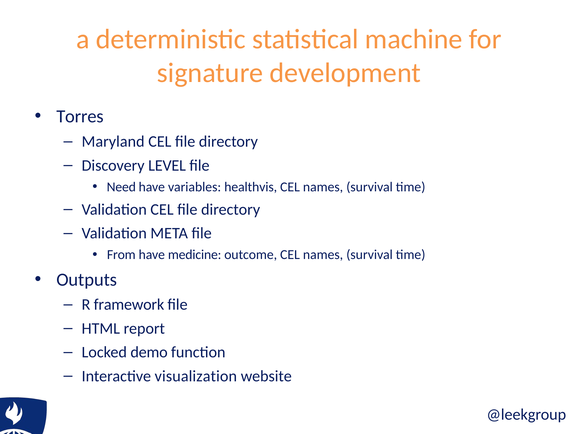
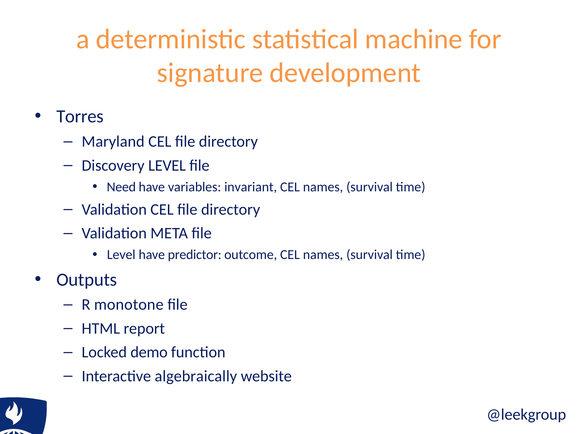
healthvis: healthvis -> invariant
From at (121, 255): From -> Level
medicine: medicine -> predictor
framework: framework -> monotone
visualization: visualization -> algebraically
